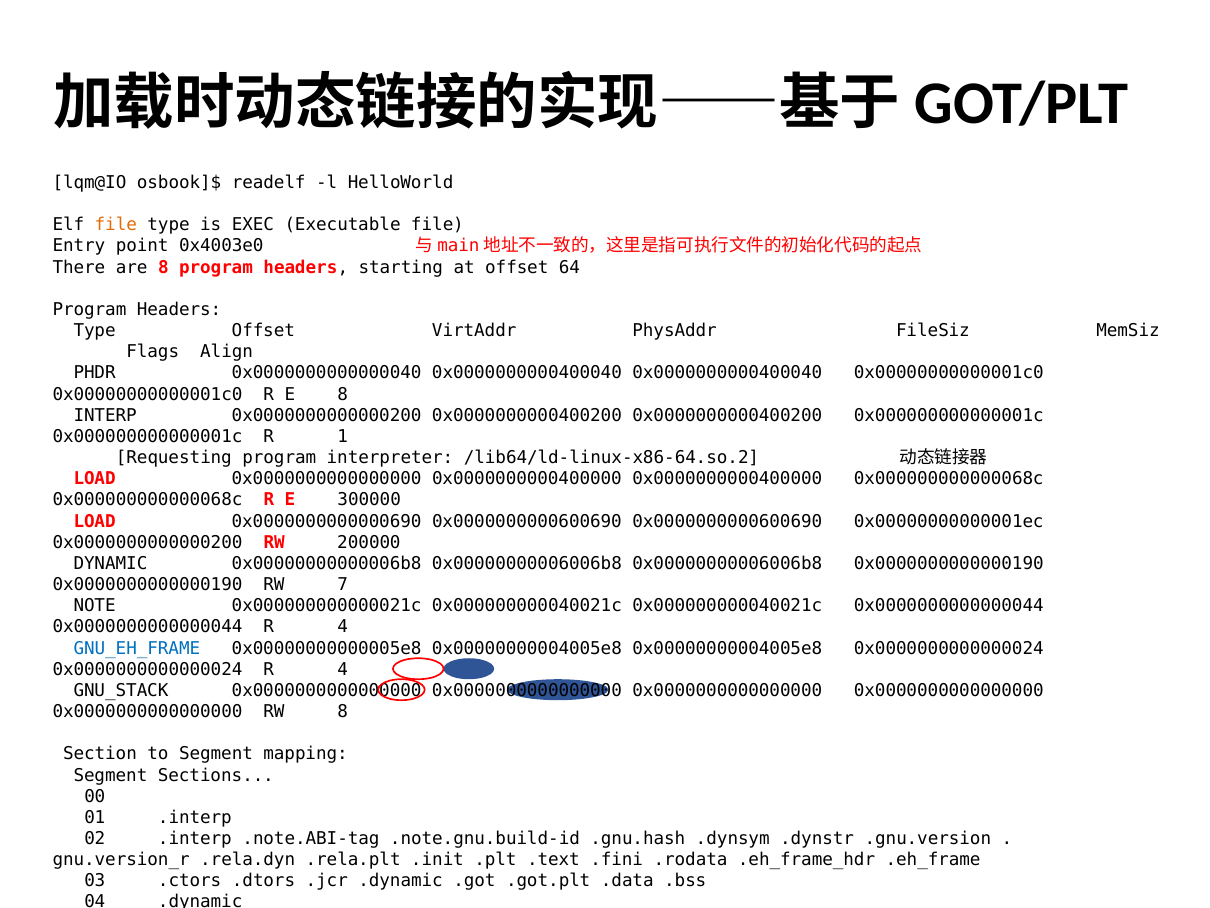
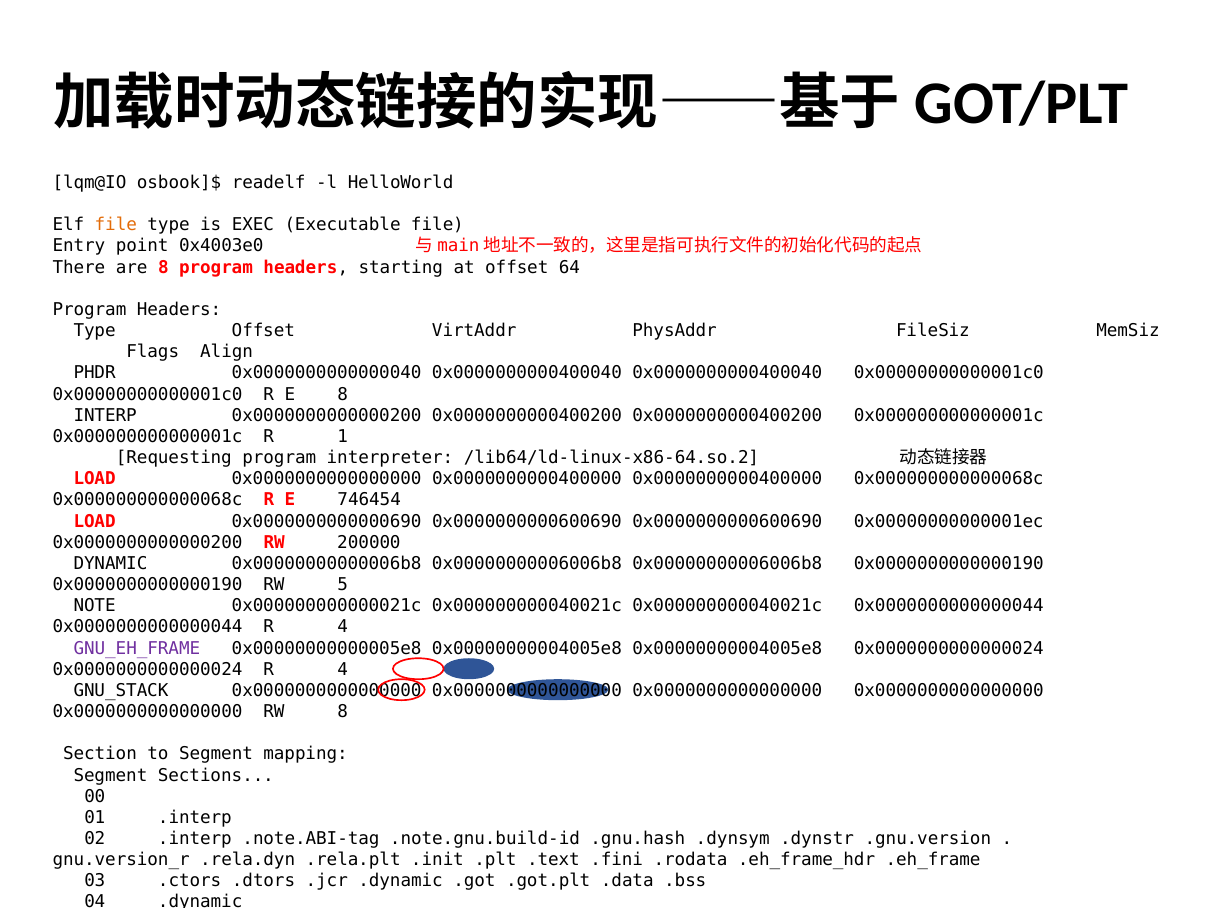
300000: 300000 -> 746454
7: 7 -> 5
GNU_EH_FRAME colour: blue -> purple
